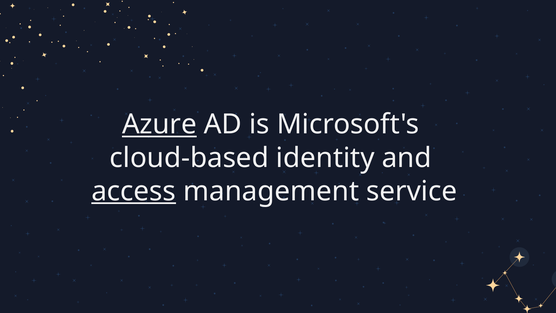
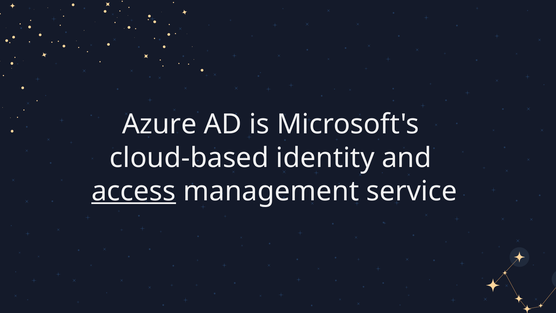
Azure underline: present -> none
